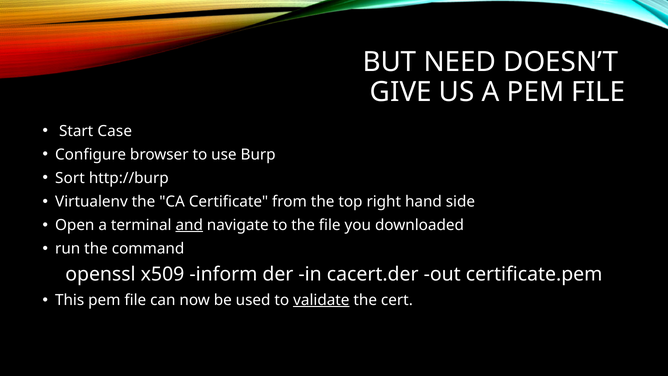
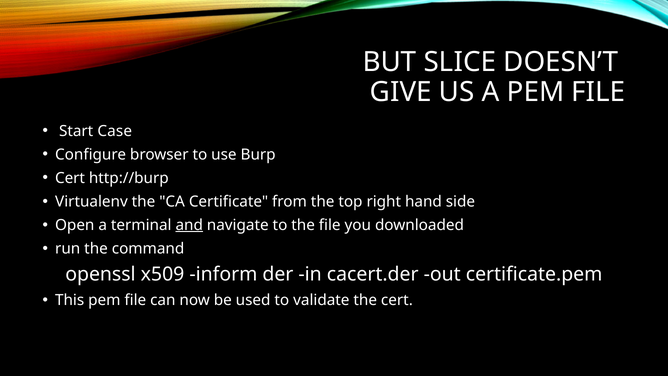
NEED: NEED -> SLICE
Sort at (70, 178): Sort -> Cert
validate underline: present -> none
